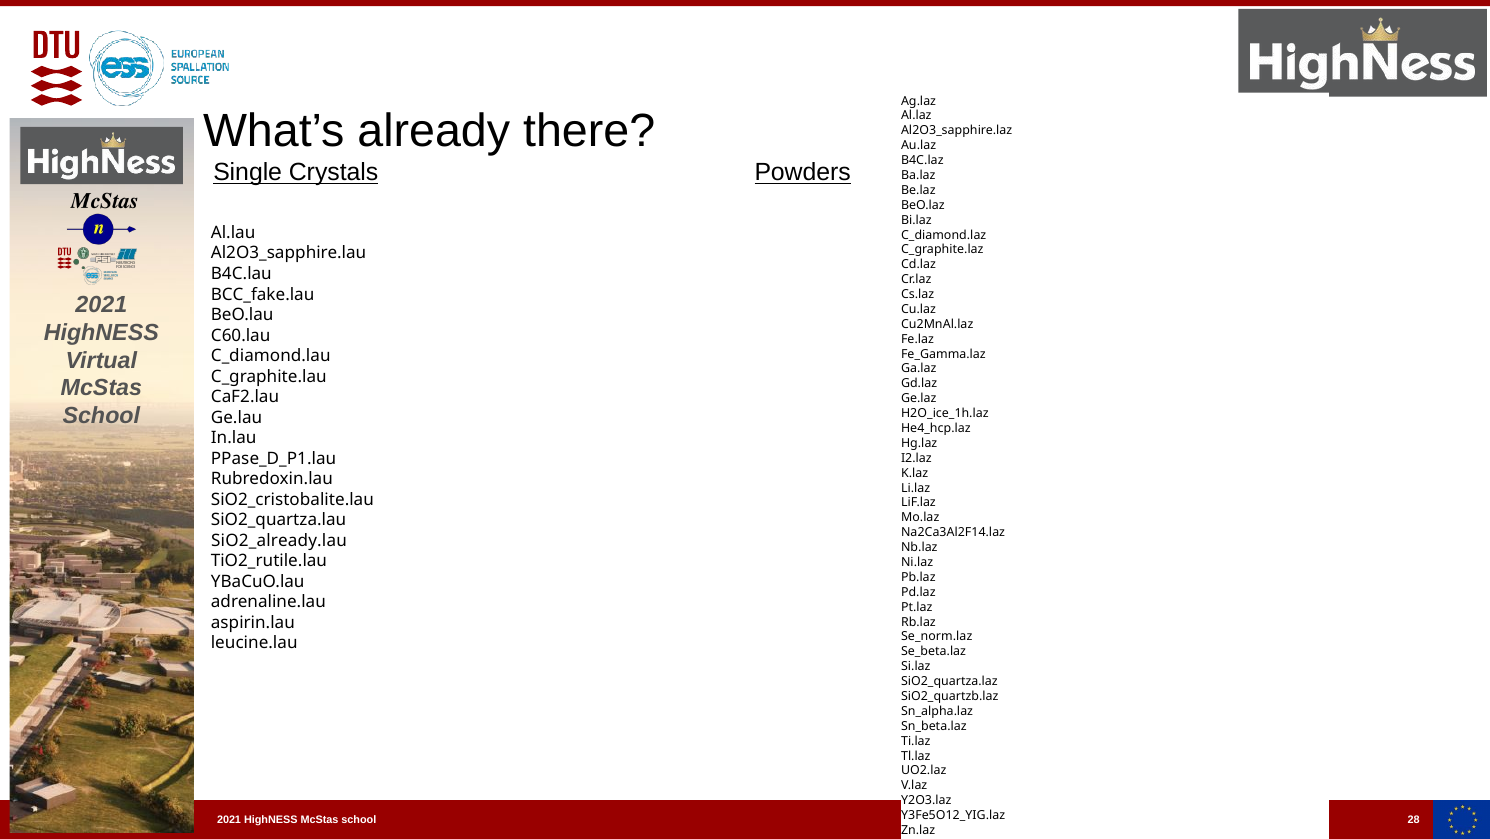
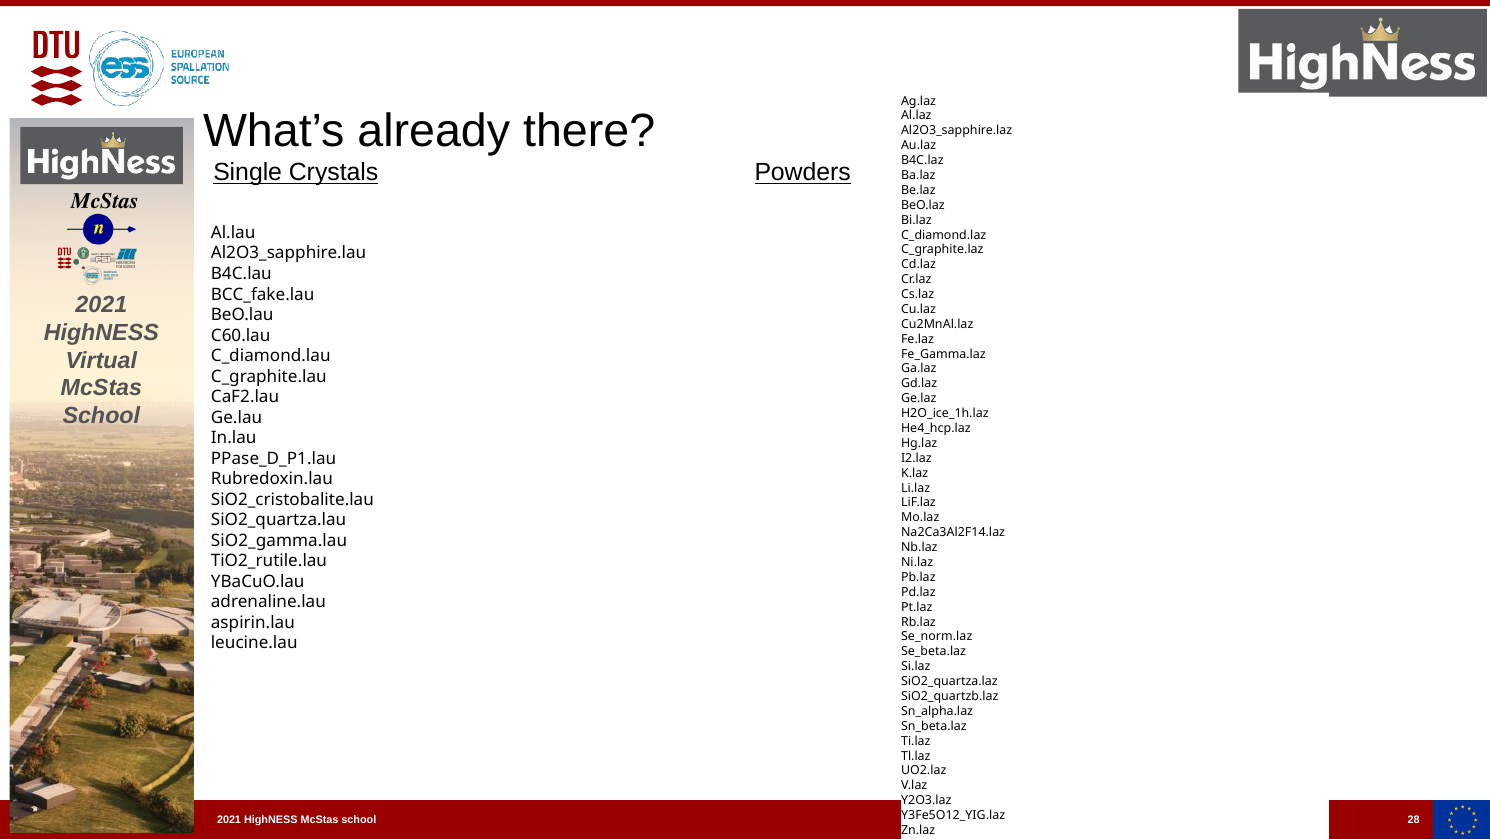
SiO2_already.lau: SiO2_already.lau -> SiO2_gamma.lau
